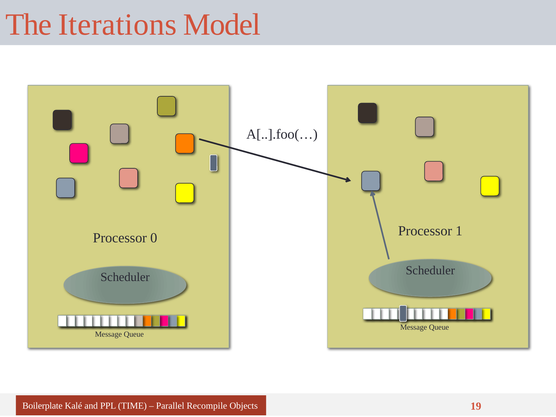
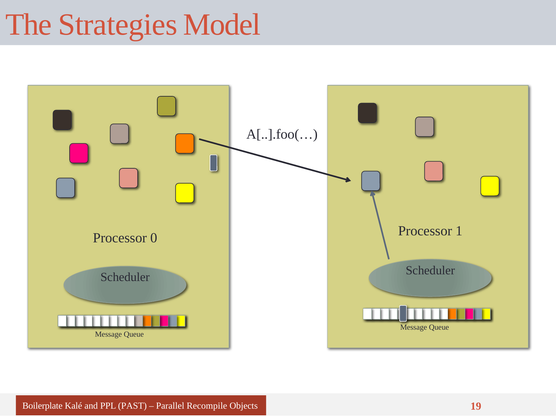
Iterations: Iterations -> Strategies
TIME: TIME -> PAST
